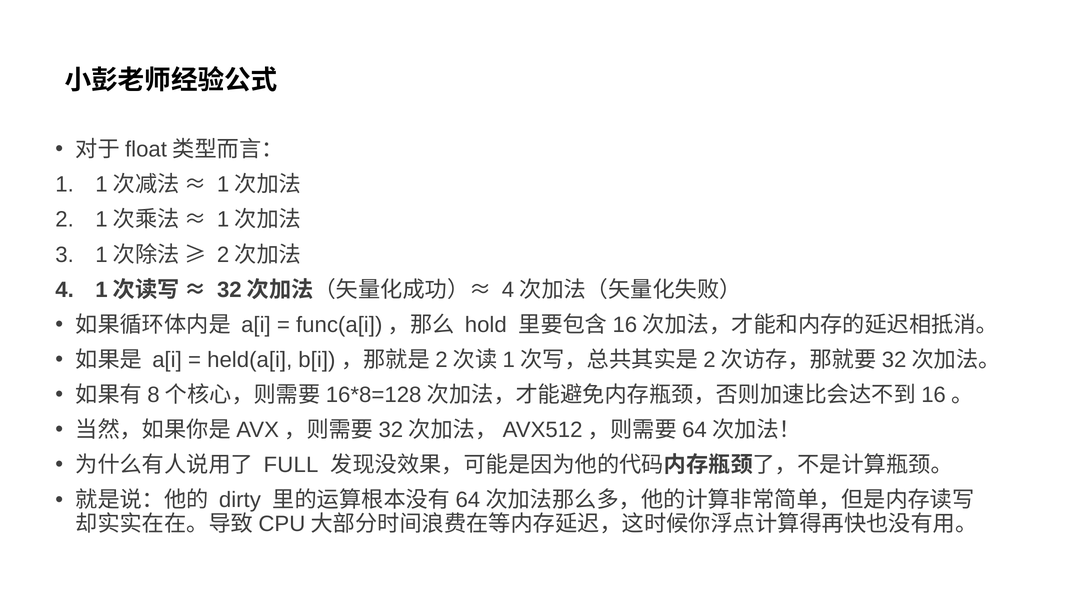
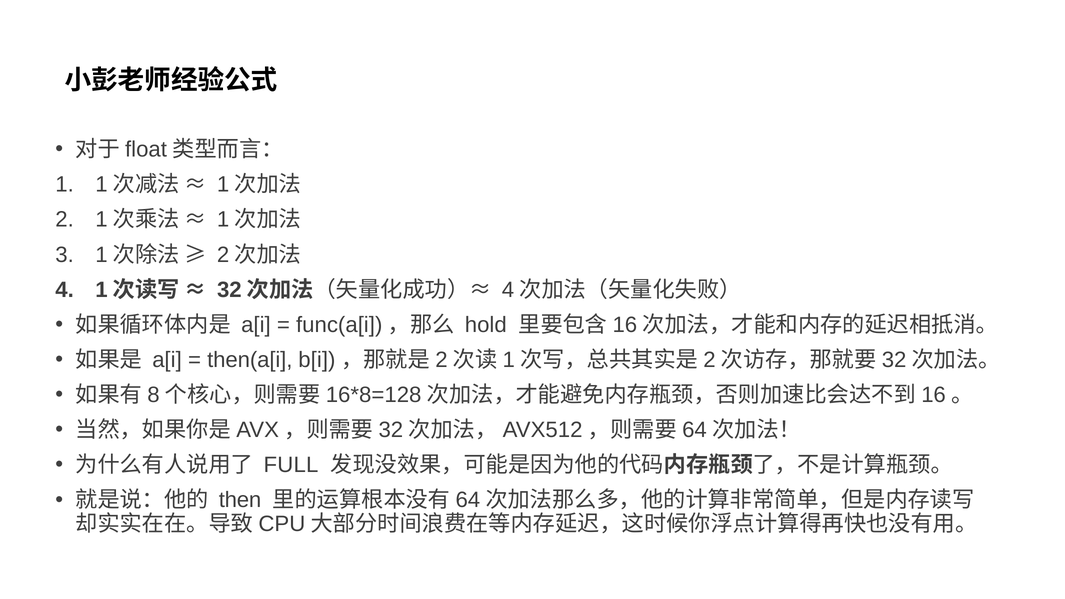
held(a[i: held(a[i -> then(a[i
dirty: dirty -> then
